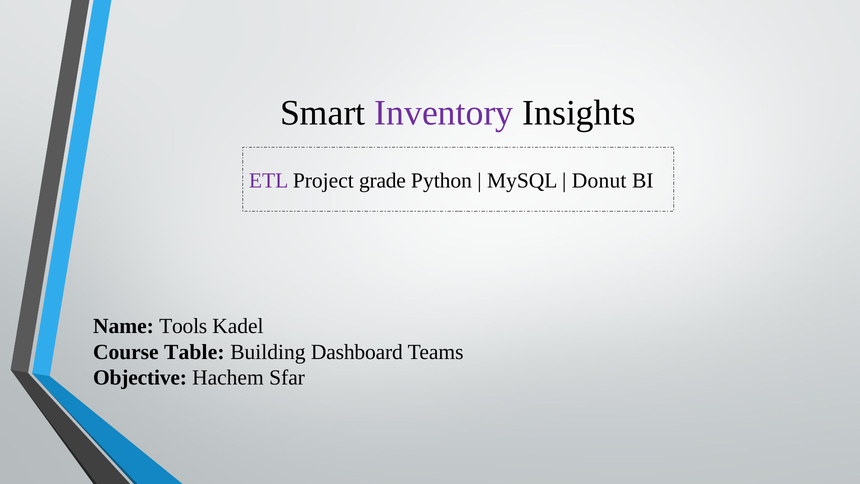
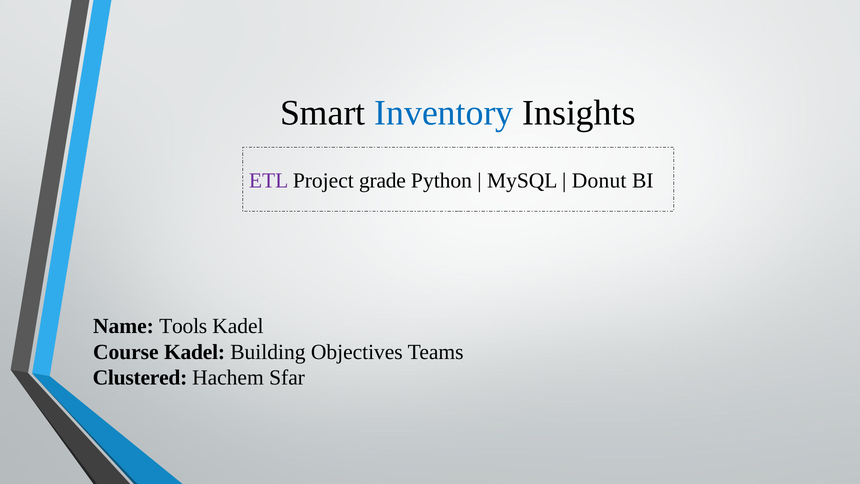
Inventory colour: purple -> blue
Course Table: Table -> Kadel
Dashboard: Dashboard -> Objectives
Objective: Objective -> Clustered
